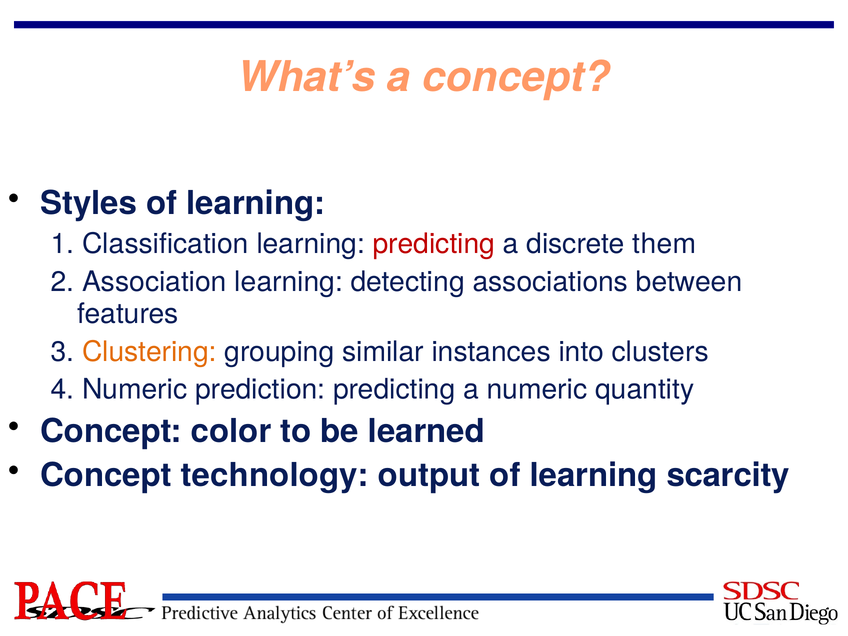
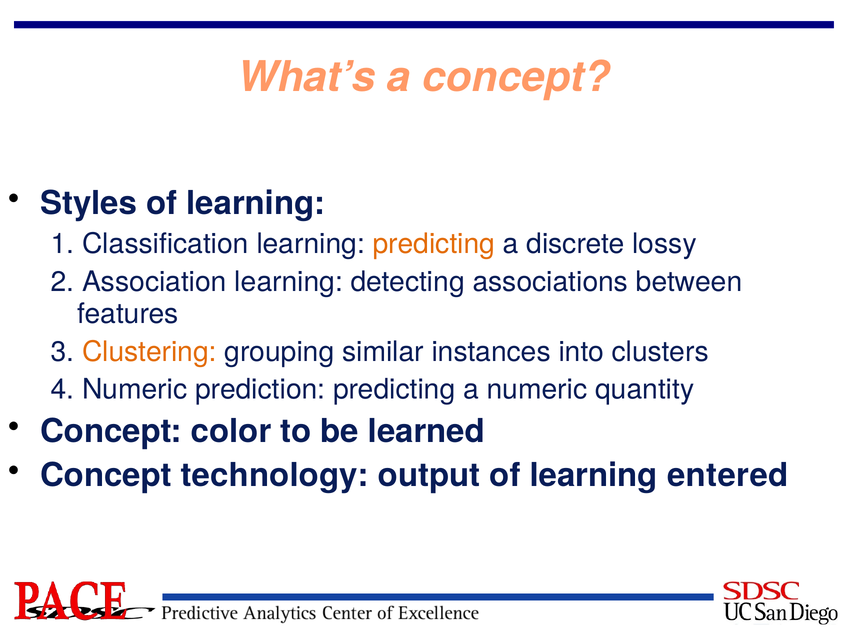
predicting at (434, 244) colour: red -> orange
them: them -> lossy
scarcity: scarcity -> entered
